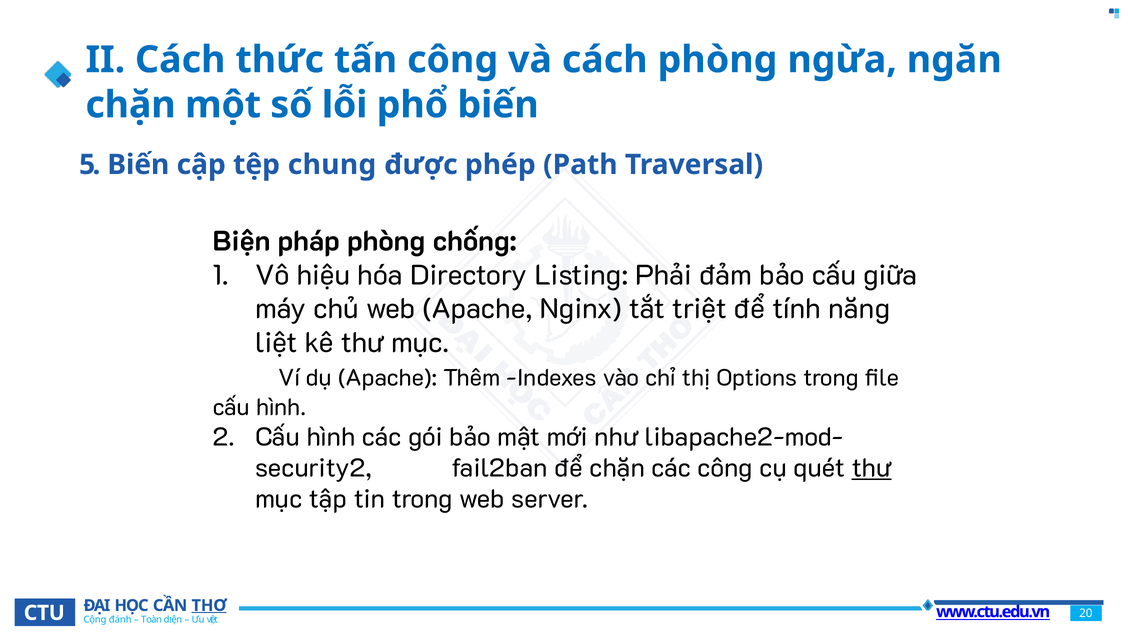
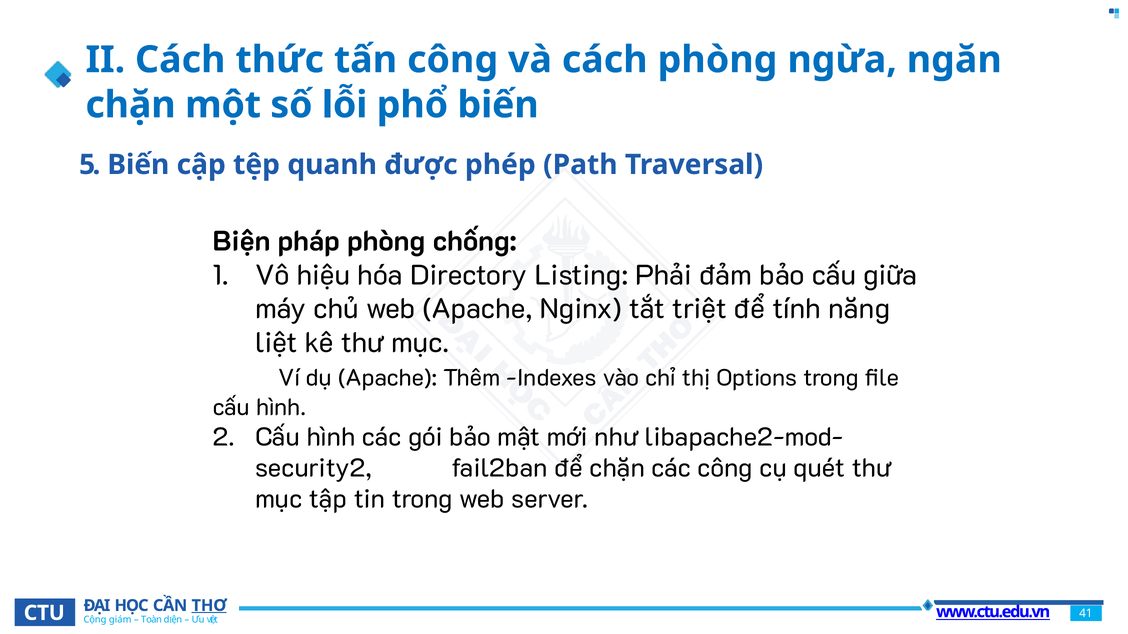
chung: chung -> quanh
thư at (872, 468) underline: present -> none
20: 20 -> 41
đánh: đánh -> giám
